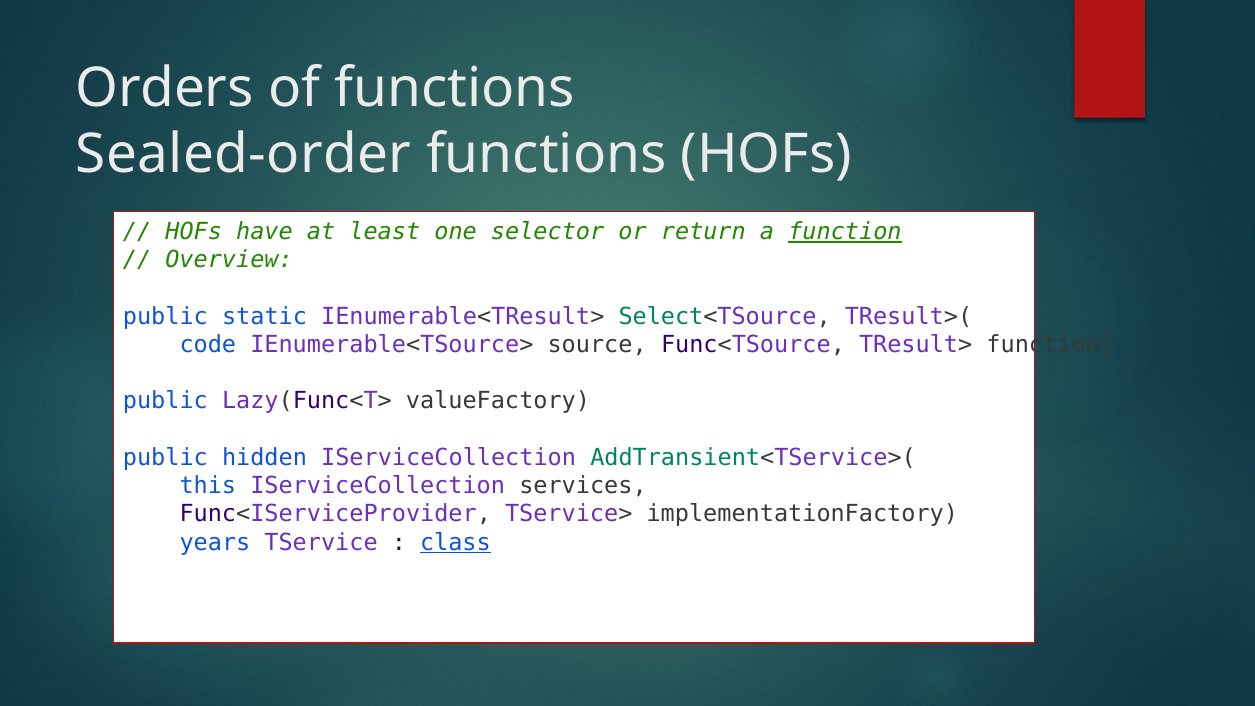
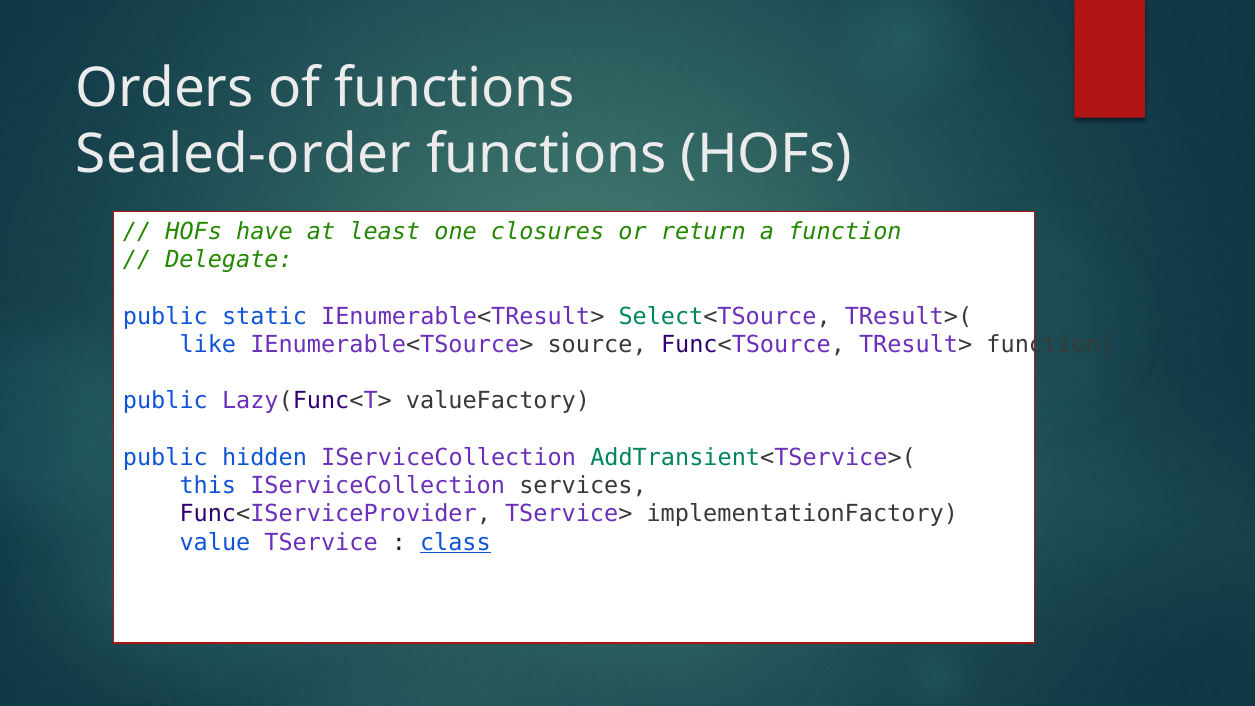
selector: selector -> closures
function at (845, 232) underline: present -> none
Overview: Overview -> Delegate
code: code -> like
years: years -> value
